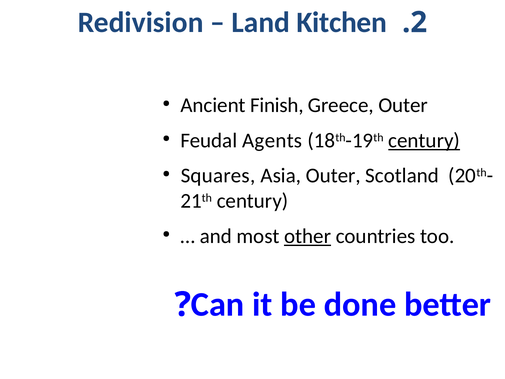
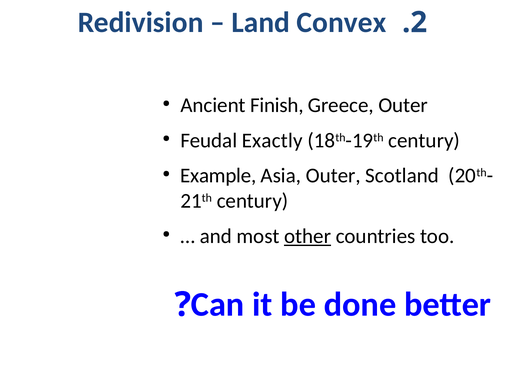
Kitchen: Kitchen -> Convex
Agents: Agents -> Exactly
century at (424, 140) underline: present -> none
Squares: Squares -> Example
